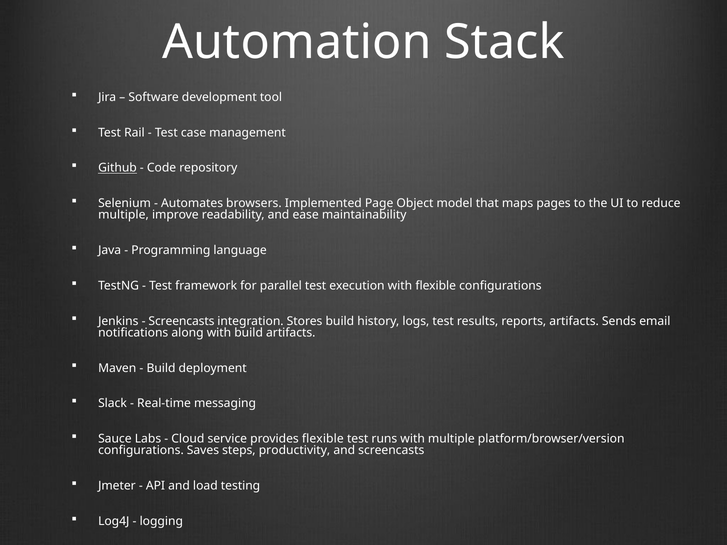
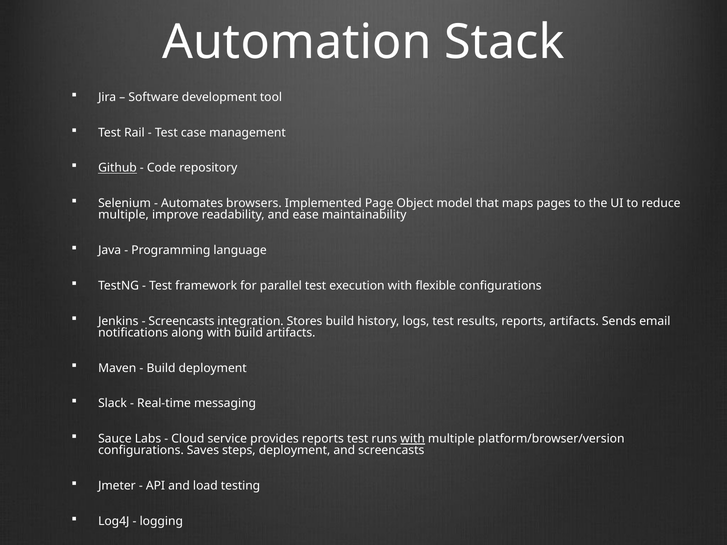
provides flexible: flexible -> reports
with at (413, 439) underline: none -> present
steps productivity: productivity -> deployment
